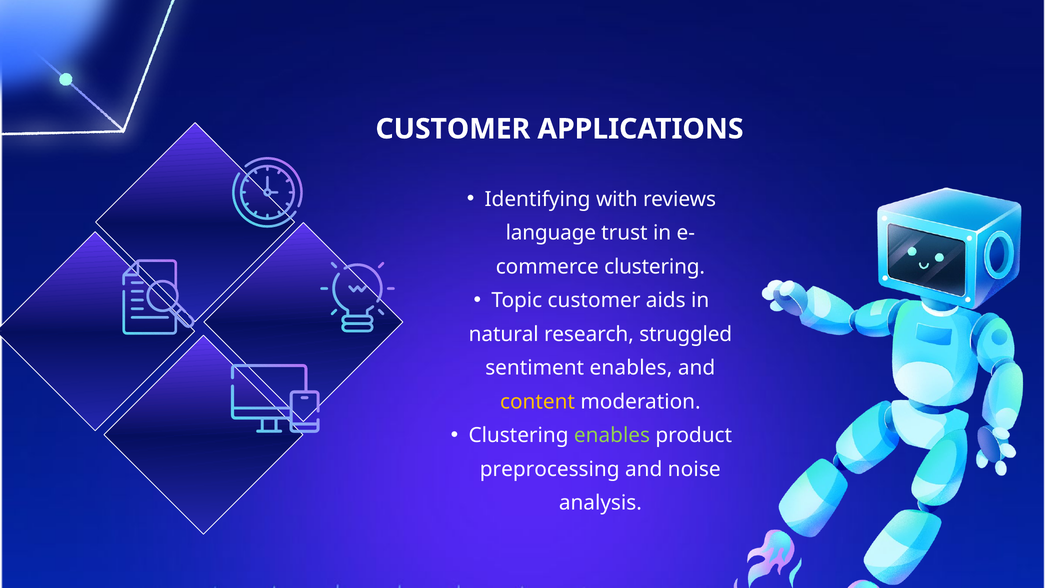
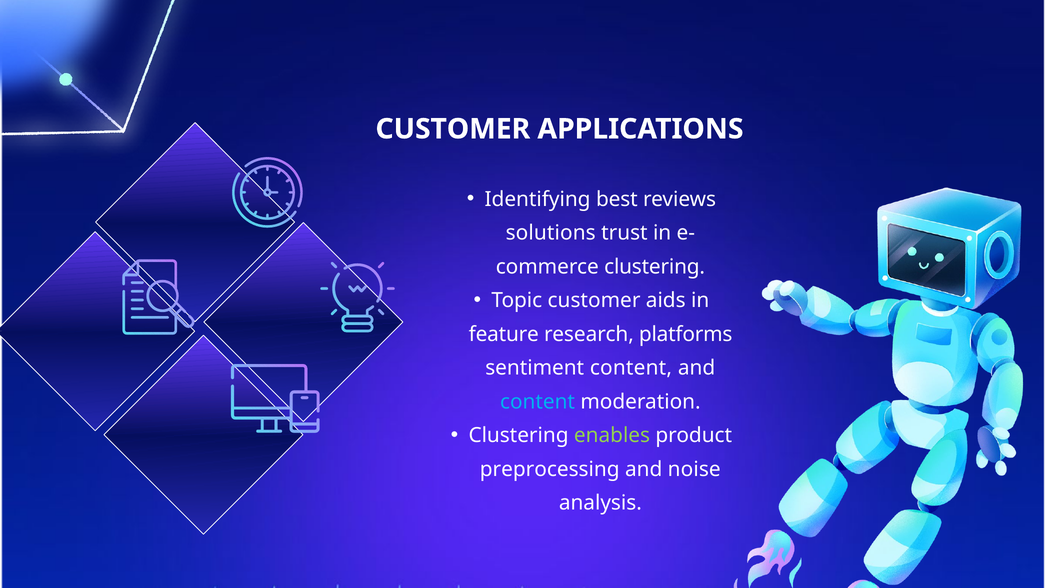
with: with -> best
language: language -> solutions
natural: natural -> feature
struggled: struggled -> platforms
sentiment enables: enables -> content
content at (538, 402) colour: yellow -> light blue
